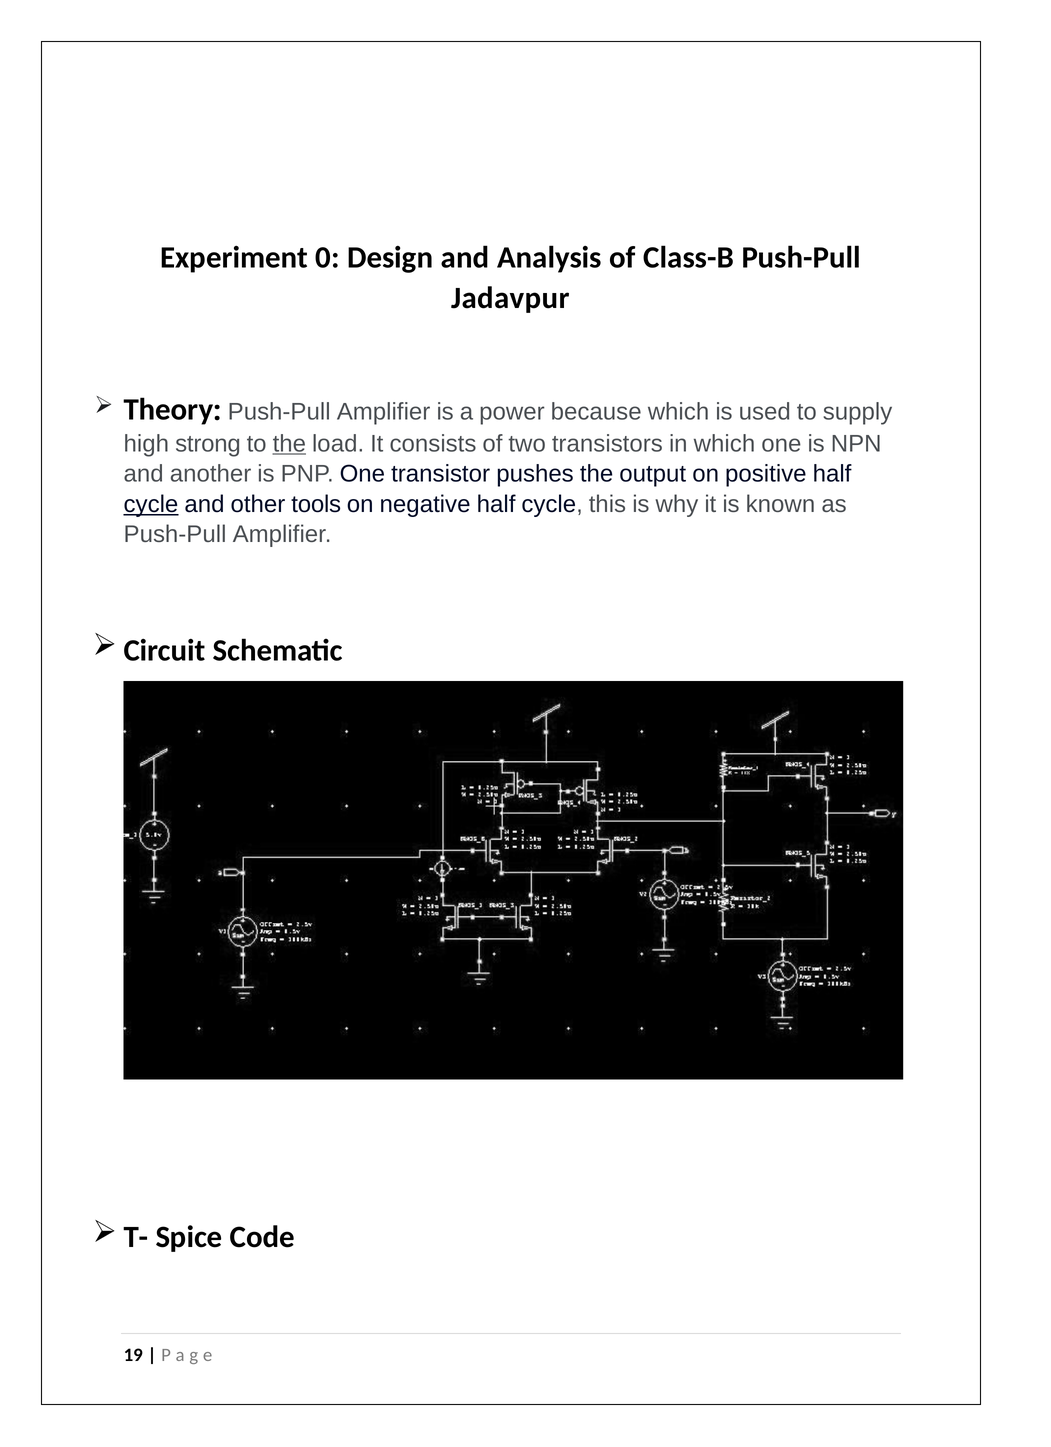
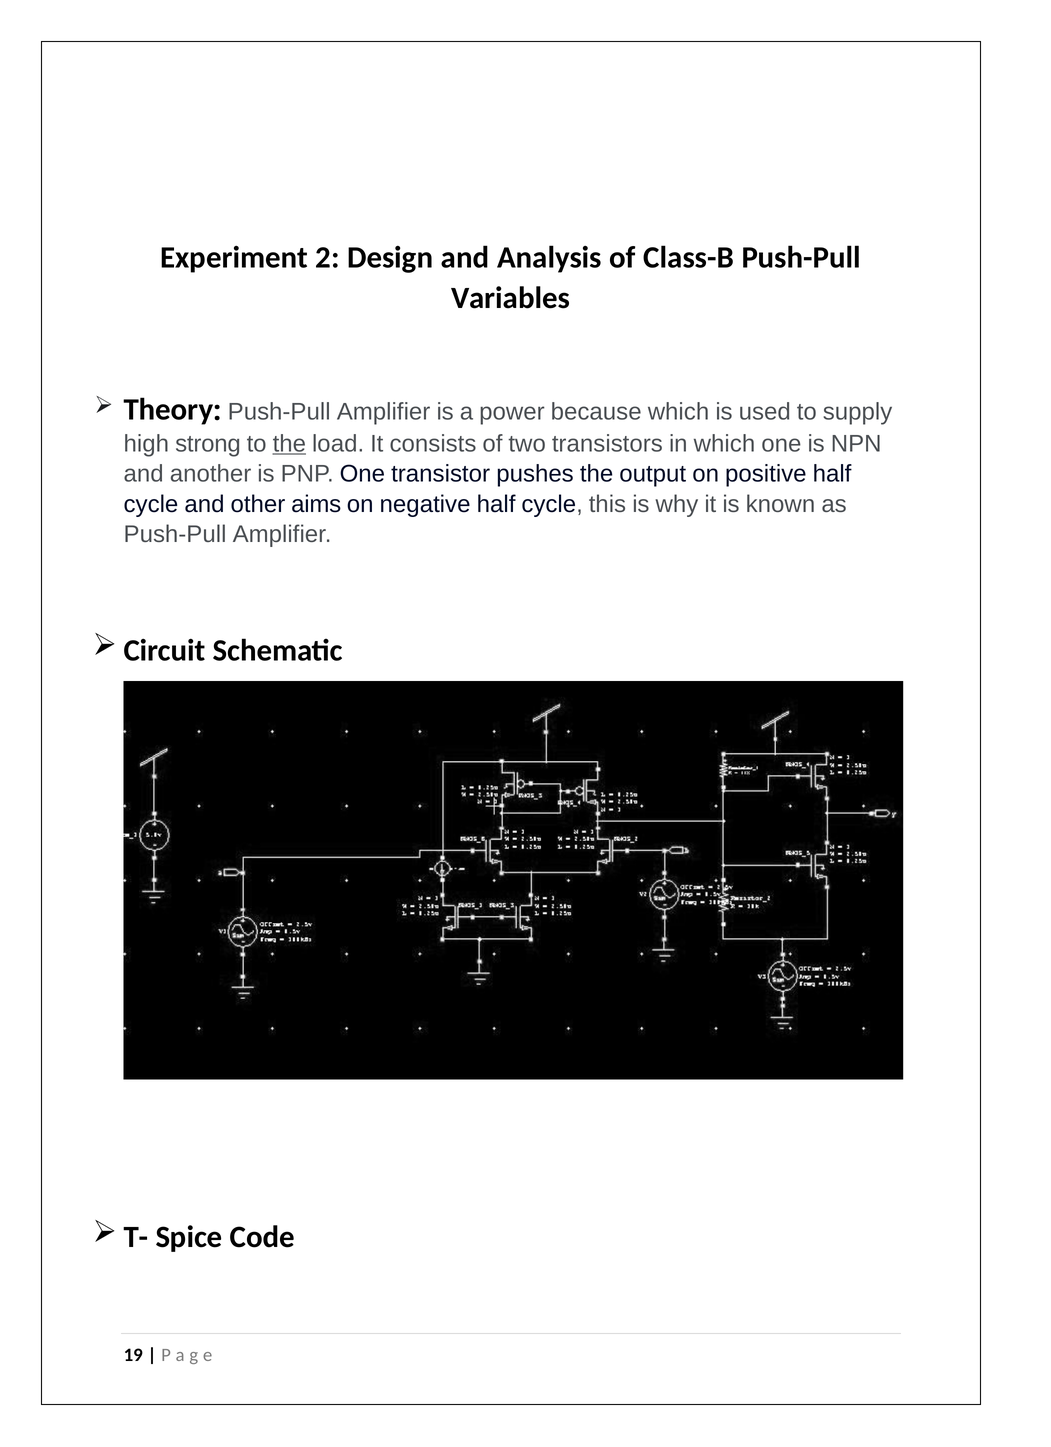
0: 0 -> 2
Jadavpur: Jadavpur -> Variables
cycle at (151, 504) underline: present -> none
tools: tools -> aims
